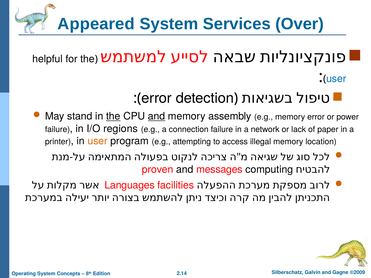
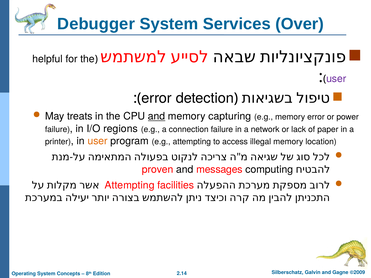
Appeared: Appeared -> Debugger
user at (336, 79) colour: blue -> purple
stand: stand -> treats
the at (113, 116) underline: present -> none
assembly: assembly -> capturing
Languages at (130, 186): Languages -> Attempting
